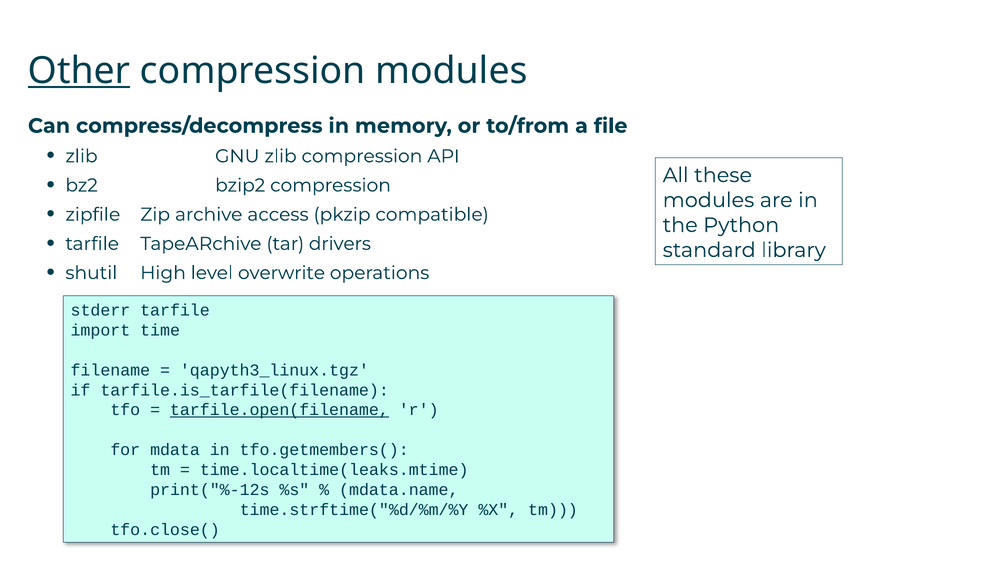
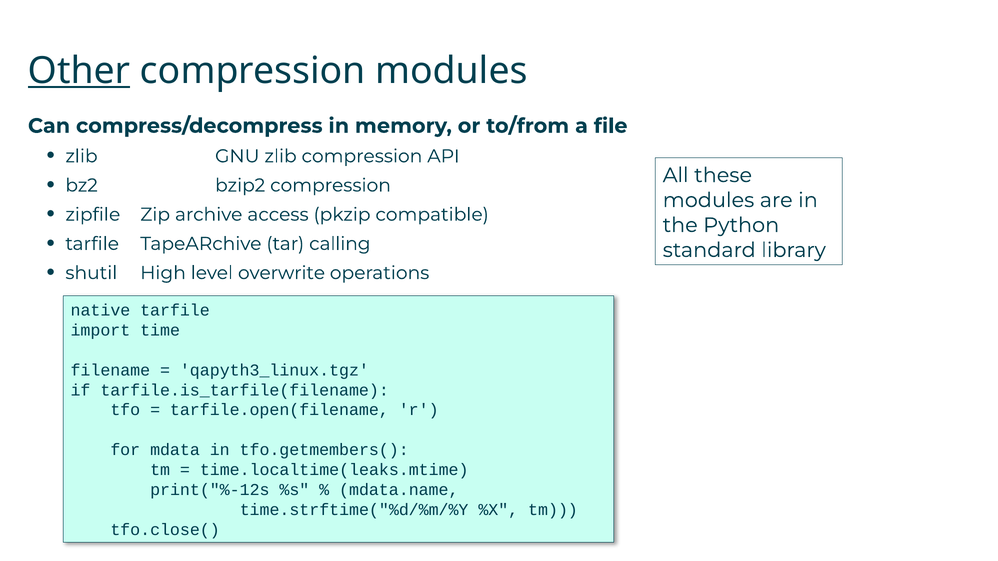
drivers: drivers -> calling
stderr: stderr -> native
tarfile.open(filename underline: present -> none
